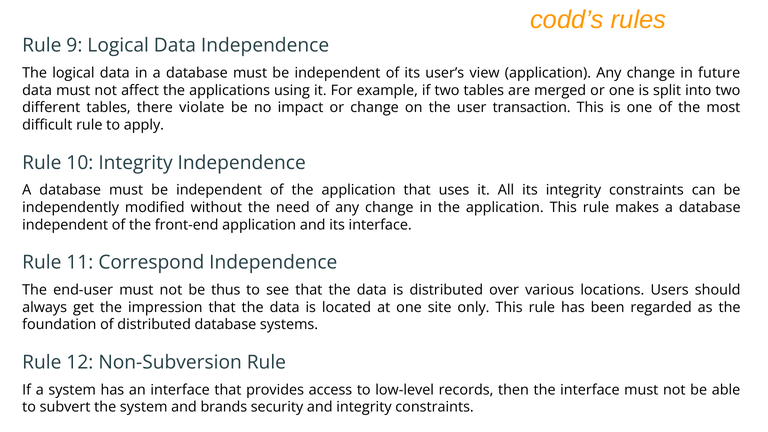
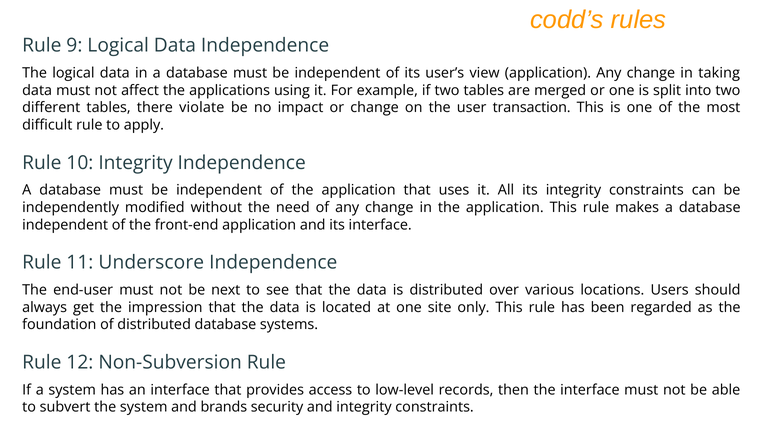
future: future -> taking
Correspond: Correspond -> Underscore
thus: thus -> next
